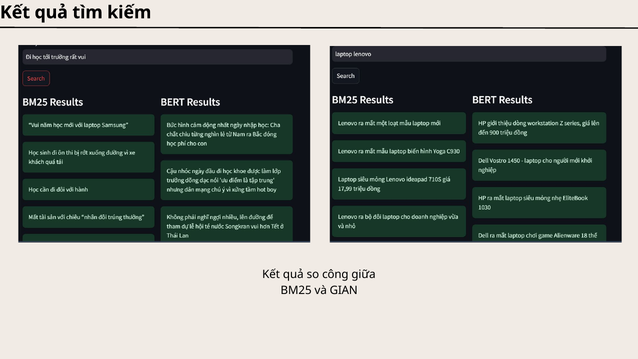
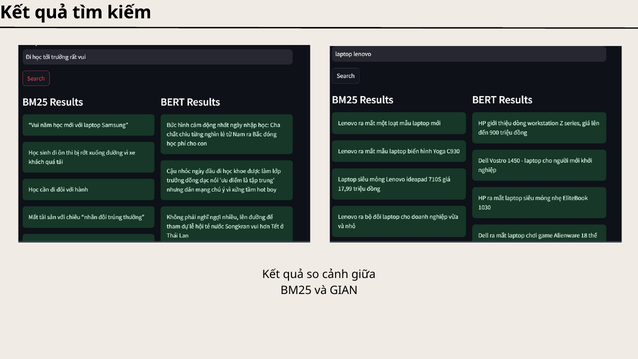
công: công -> cảnh
